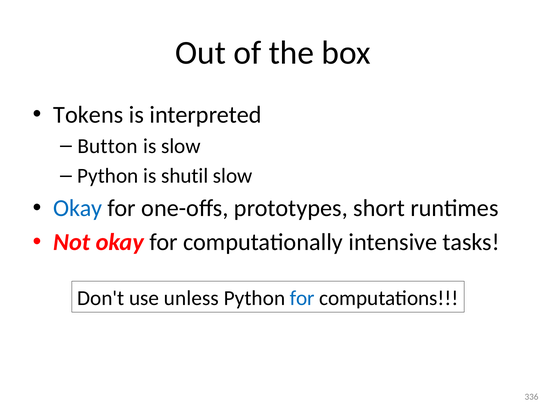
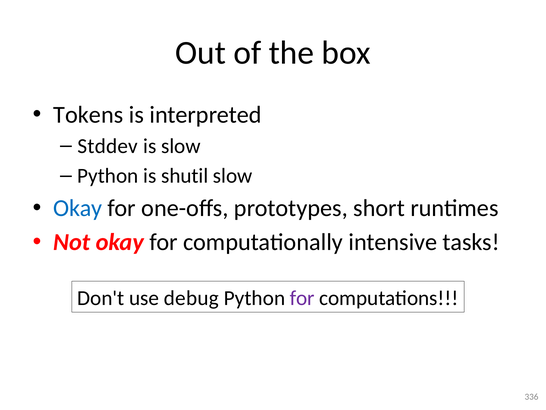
Button: Button -> Stddev
unless: unless -> debug
for at (302, 298) colour: blue -> purple
